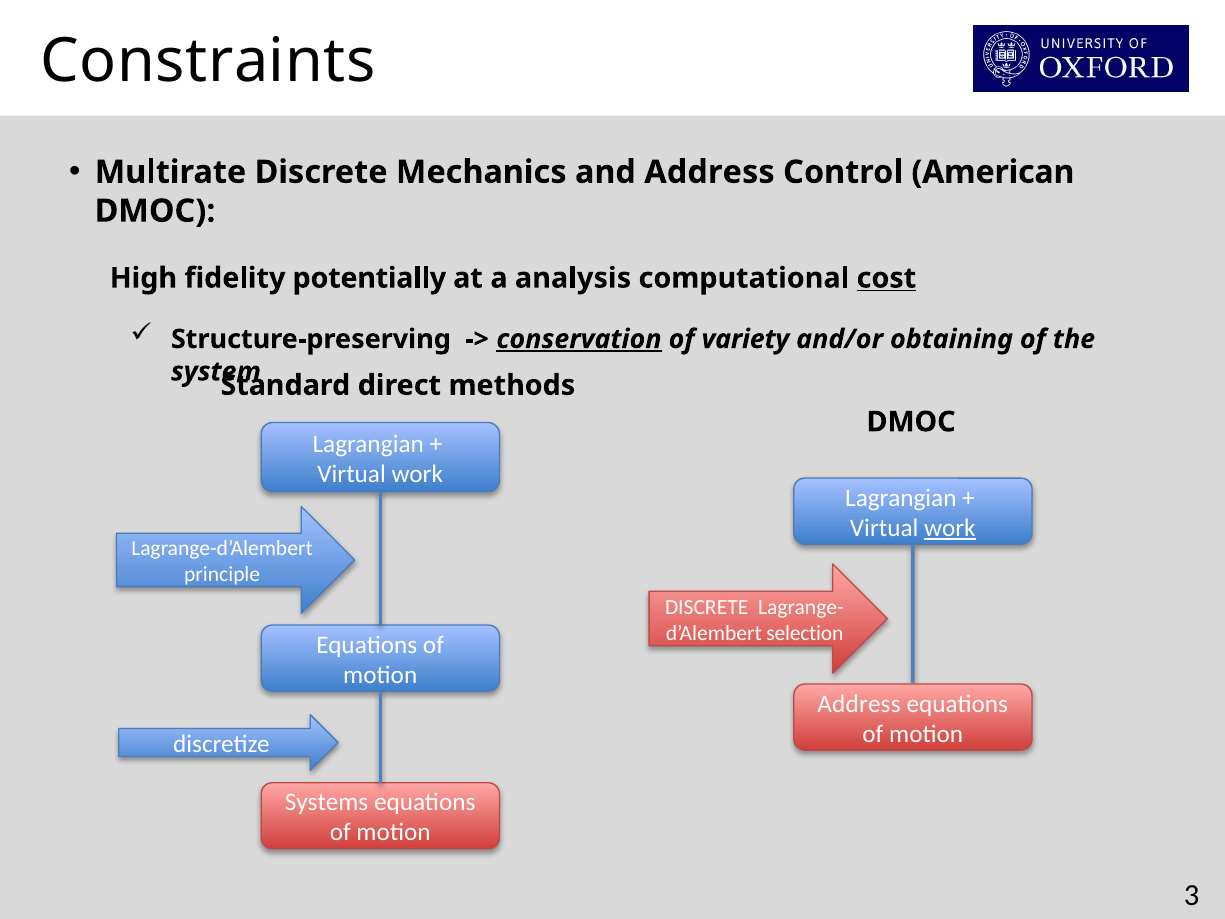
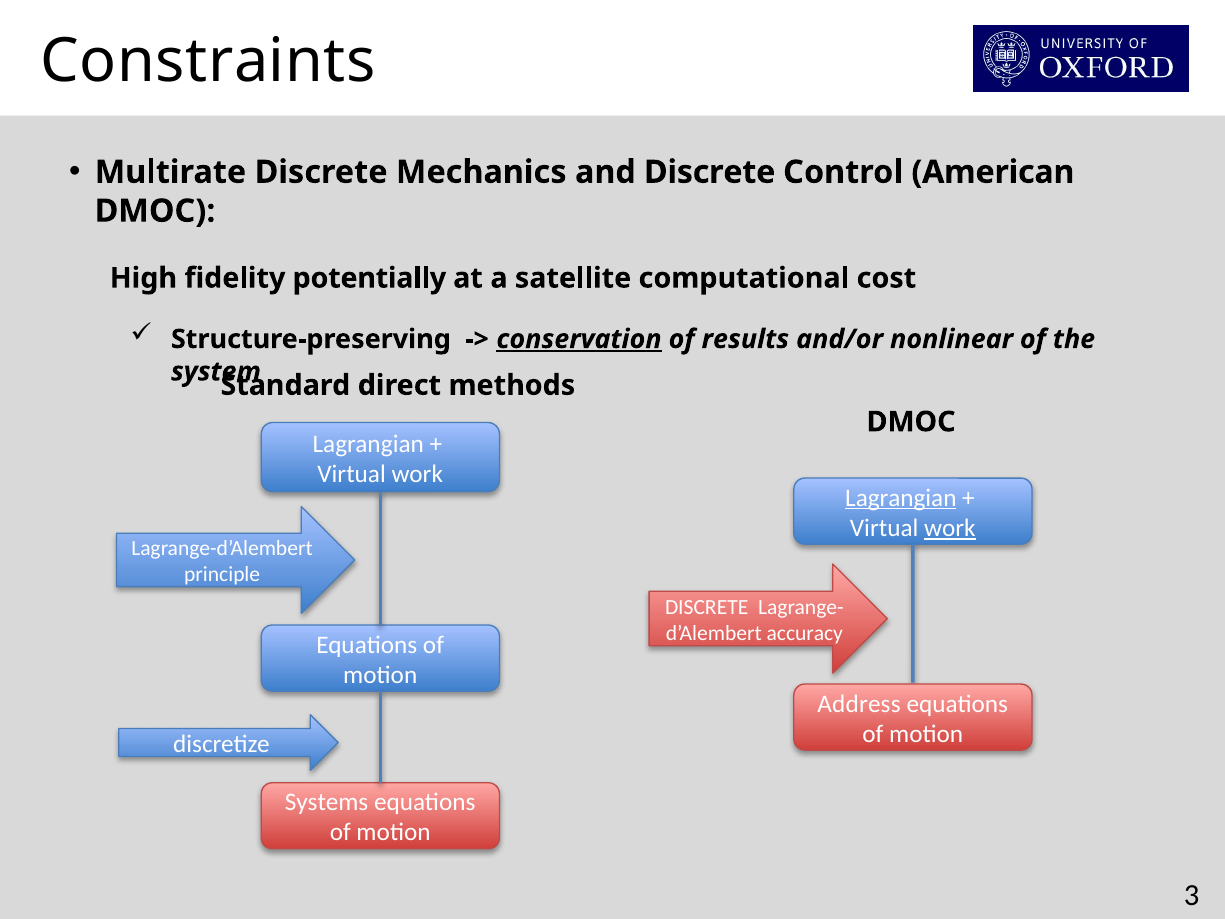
and Address: Address -> Discrete
analysis: analysis -> satellite
cost underline: present -> none
variety: variety -> results
obtaining: obtaining -> nonlinear
Lagrangian at (901, 498) underline: none -> present
selection: selection -> accuracy
